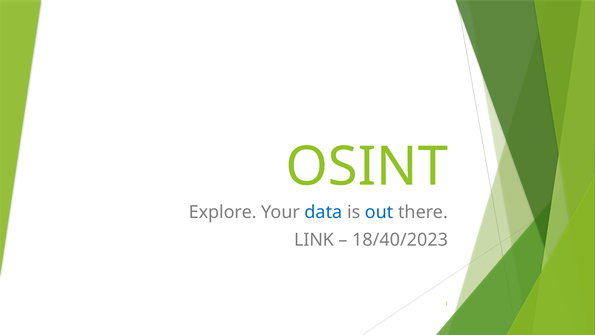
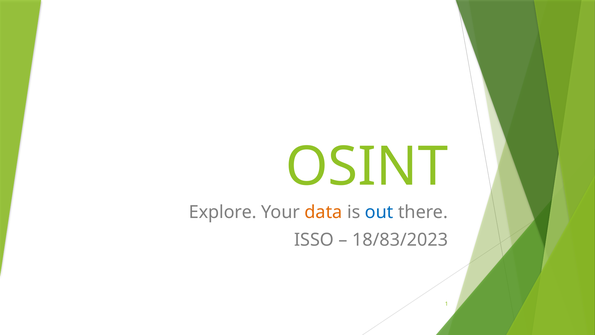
data colour: blue -> orange
LINK: LINK -> ISSO
18/40/2023: 18/40/2023 -> 18/83/2023
